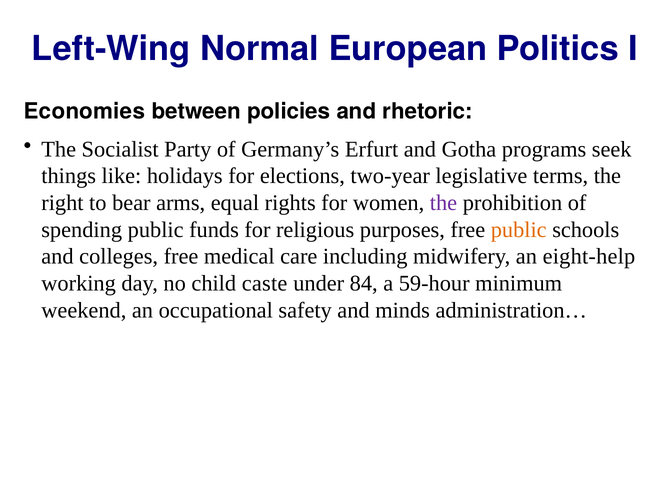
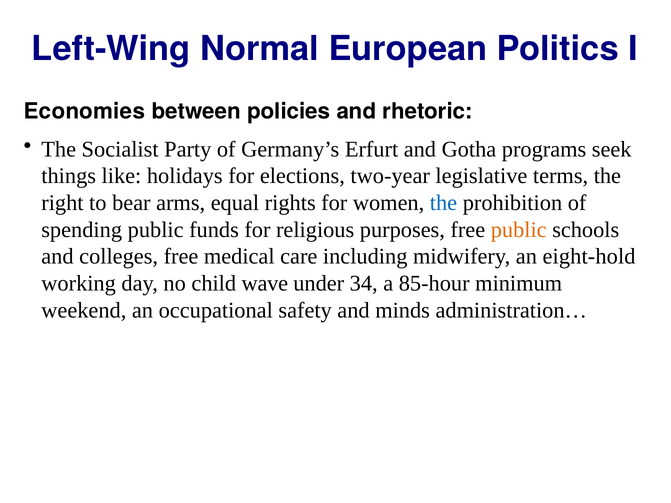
the at (443, 203) colour: purple -> blue
eight-help: eight-help -> eight-hold
caste: caste -> wave
84: 84 -> 34
59-hour: 59-hour -> 85-hour
